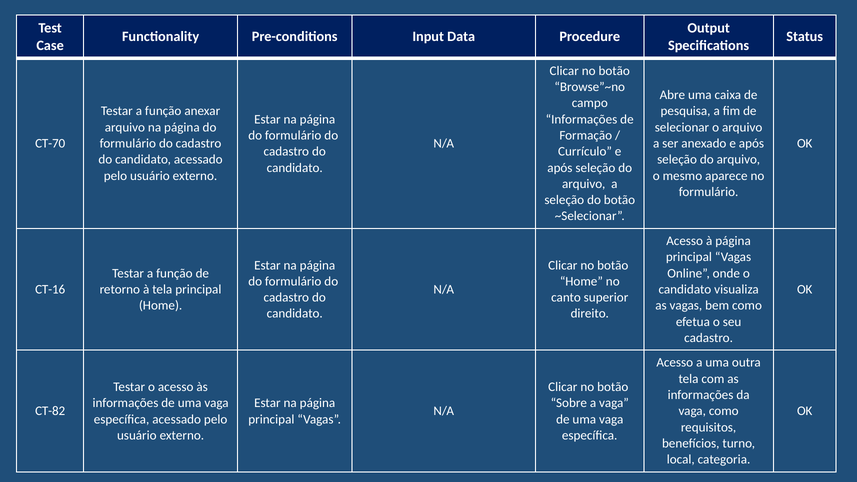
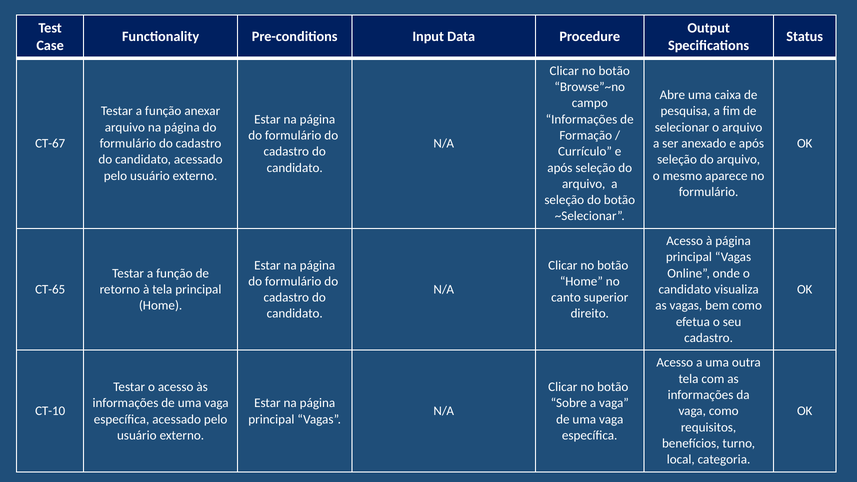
CT-70: CT-70 -> CT-67
CT-16: CT-16 -> CT-65
CT-82: CT-82 -> CT-10
